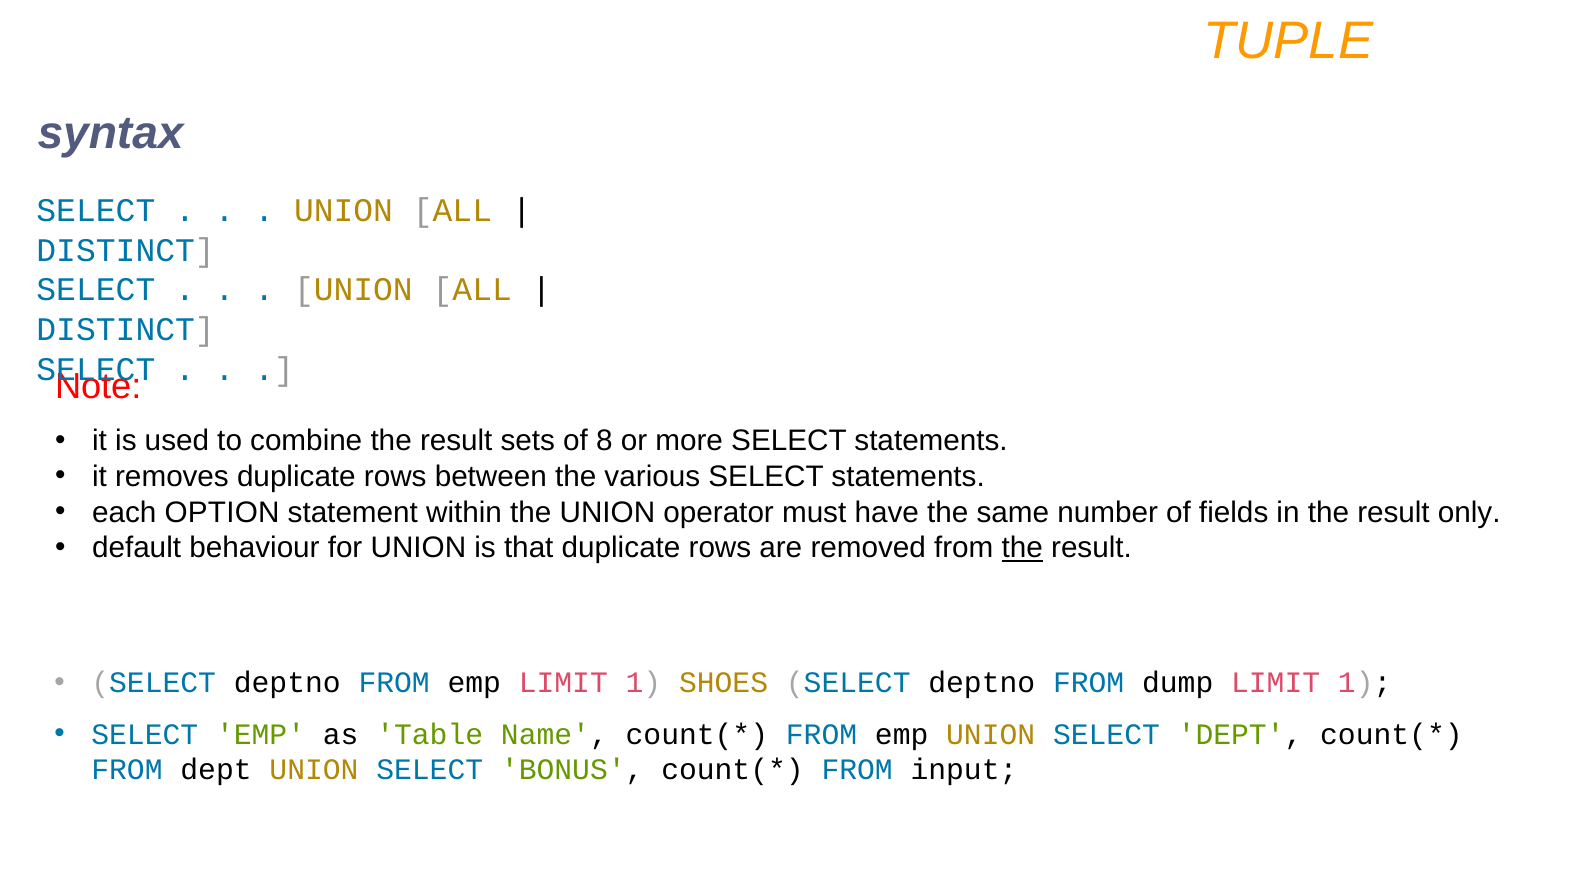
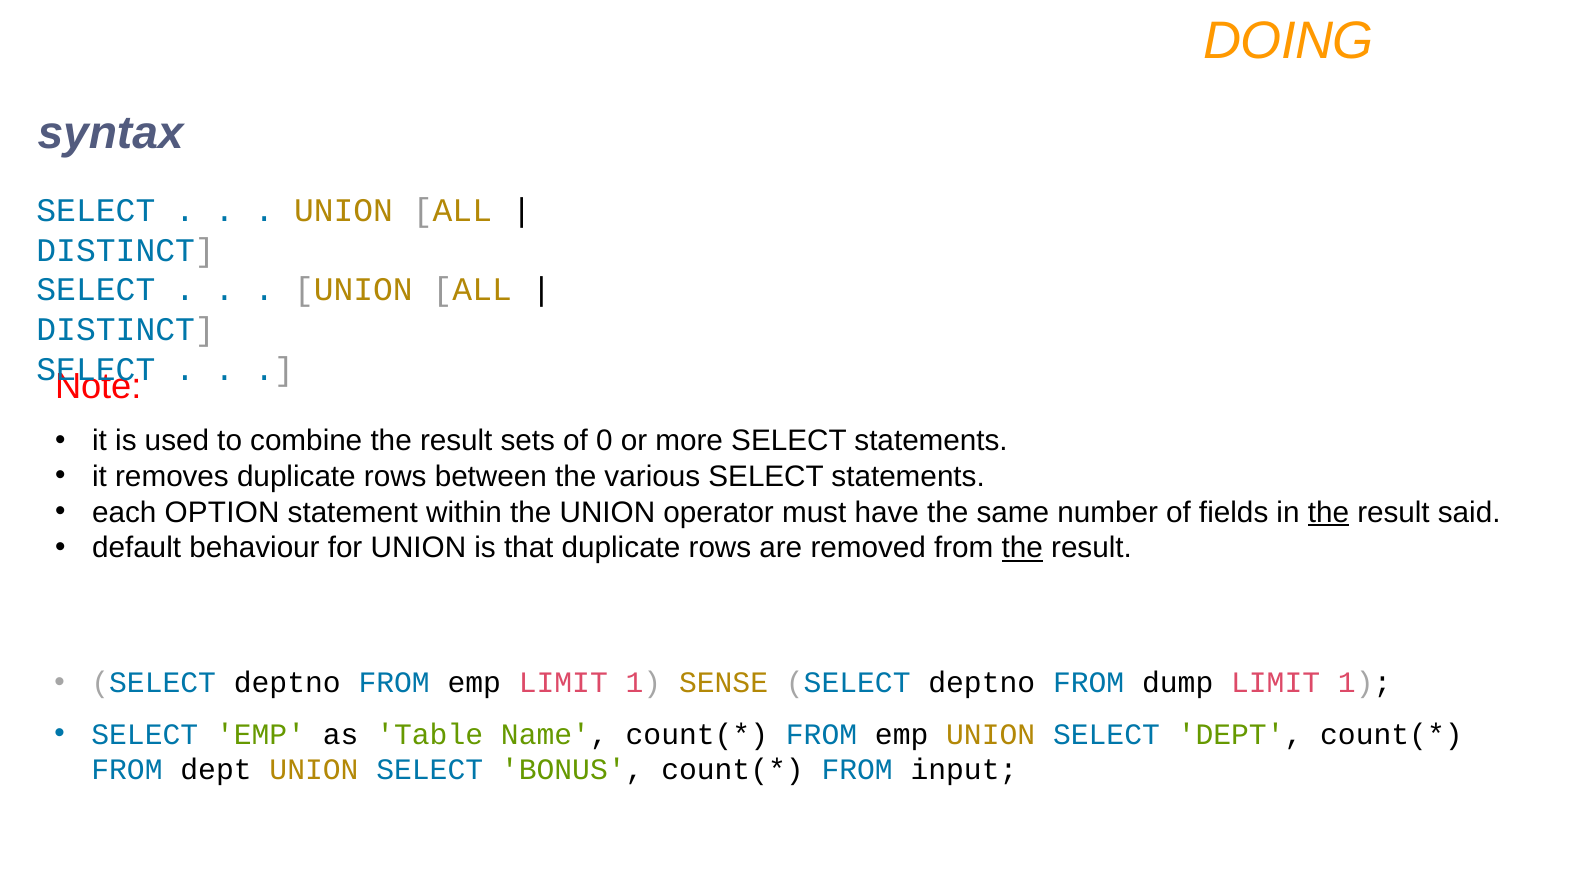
TUPLE: TUPLE -> DOING
8: 8 -> 0
the at (1328, 513) underline: none -> present
only: only -> said
SHOES: SHOES -> SENSE
